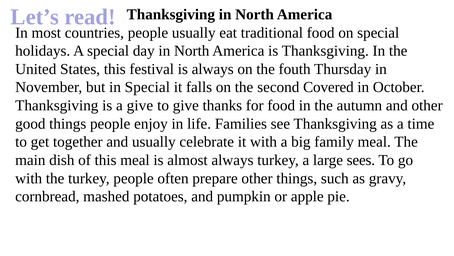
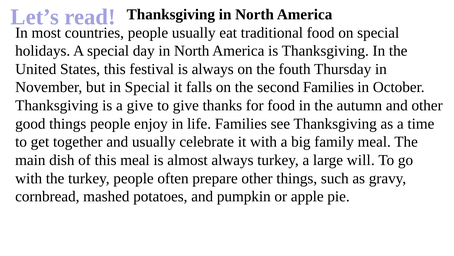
second Covered: Covered -> Families
sees: sees -> will
